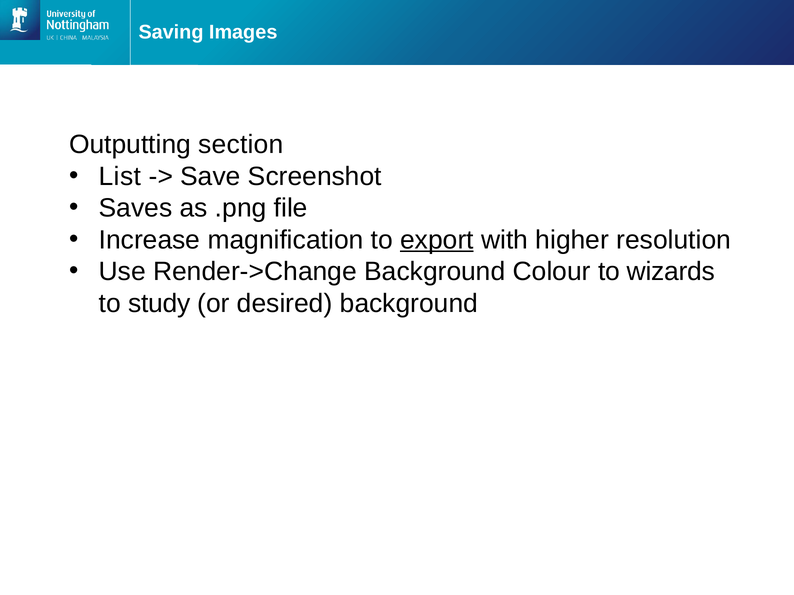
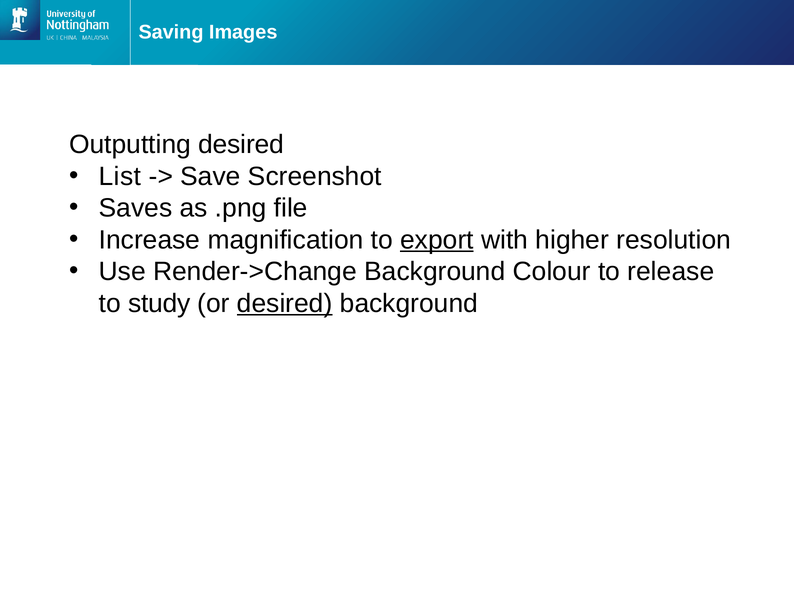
Outputting section: section -> desired
wizards: wizards -> release
desired at (285, 304) underline: none -> present
